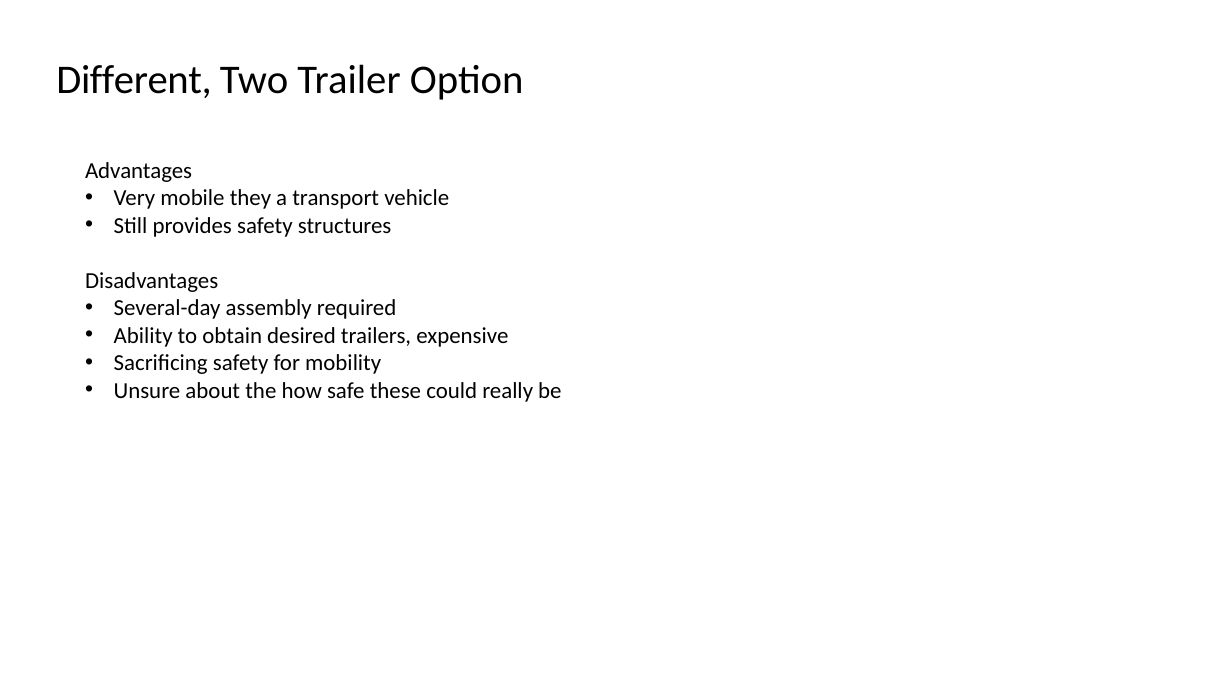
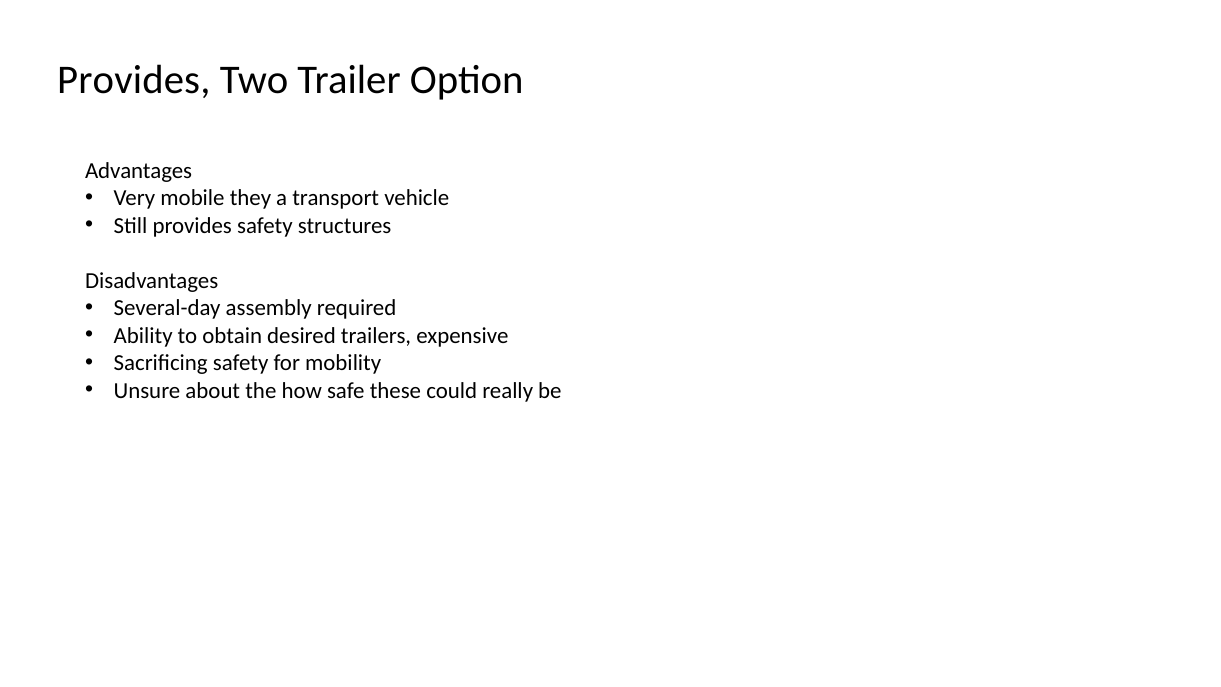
Different at (134, 80): Different -> Provides
